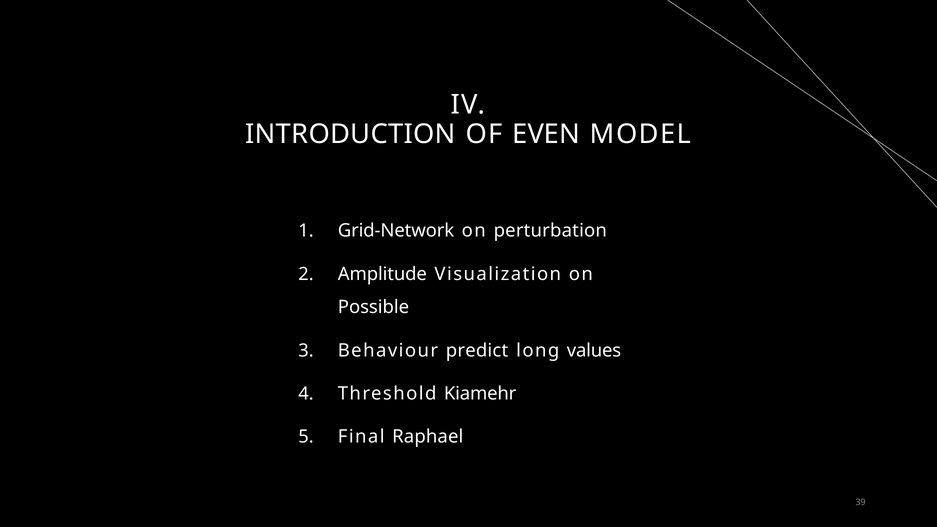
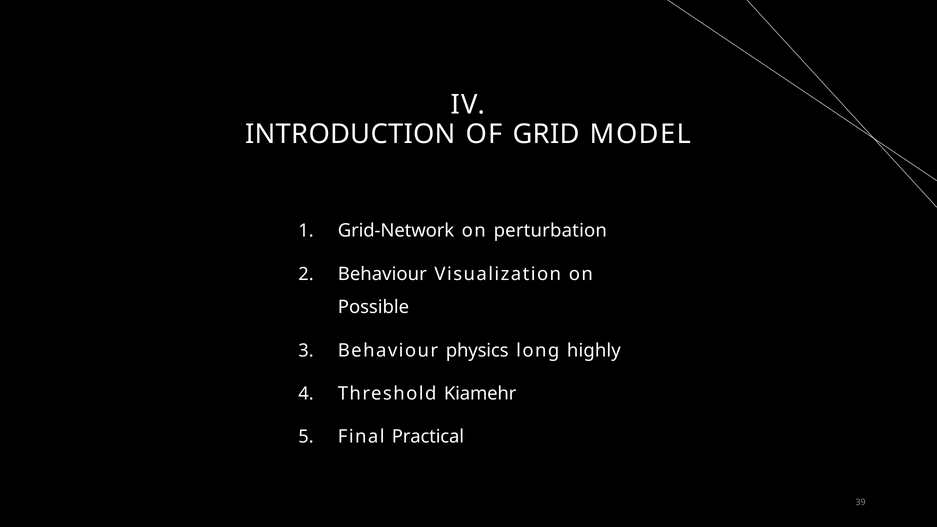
EVEN: EVEN -> GRID
Amplitude at (382, 274): Amplitude -> Behaviour
predict: predict -> physics
values: values -> highly
Raphael: Raphael -> Practical
